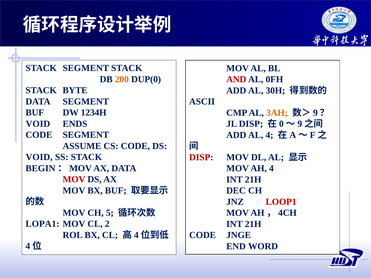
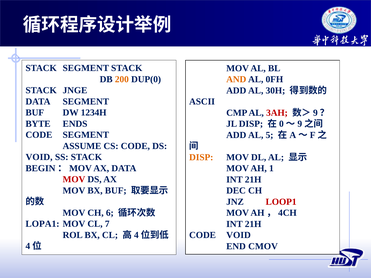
AND colour: red -> orange
BYTE: BYTE -> JNGE
3AH colour: orange -> red
VOID at (38, 124): VOID -> BYTE
AL 4: 4 -> 5
DISP at (201, 157) colour: red -> orange
AH 4: 4 -> 1
5: 5 -> 6
2: 2 -> 7
CODE JNGE: JNGE -> VOID
WORD: WORD -> CMOV
